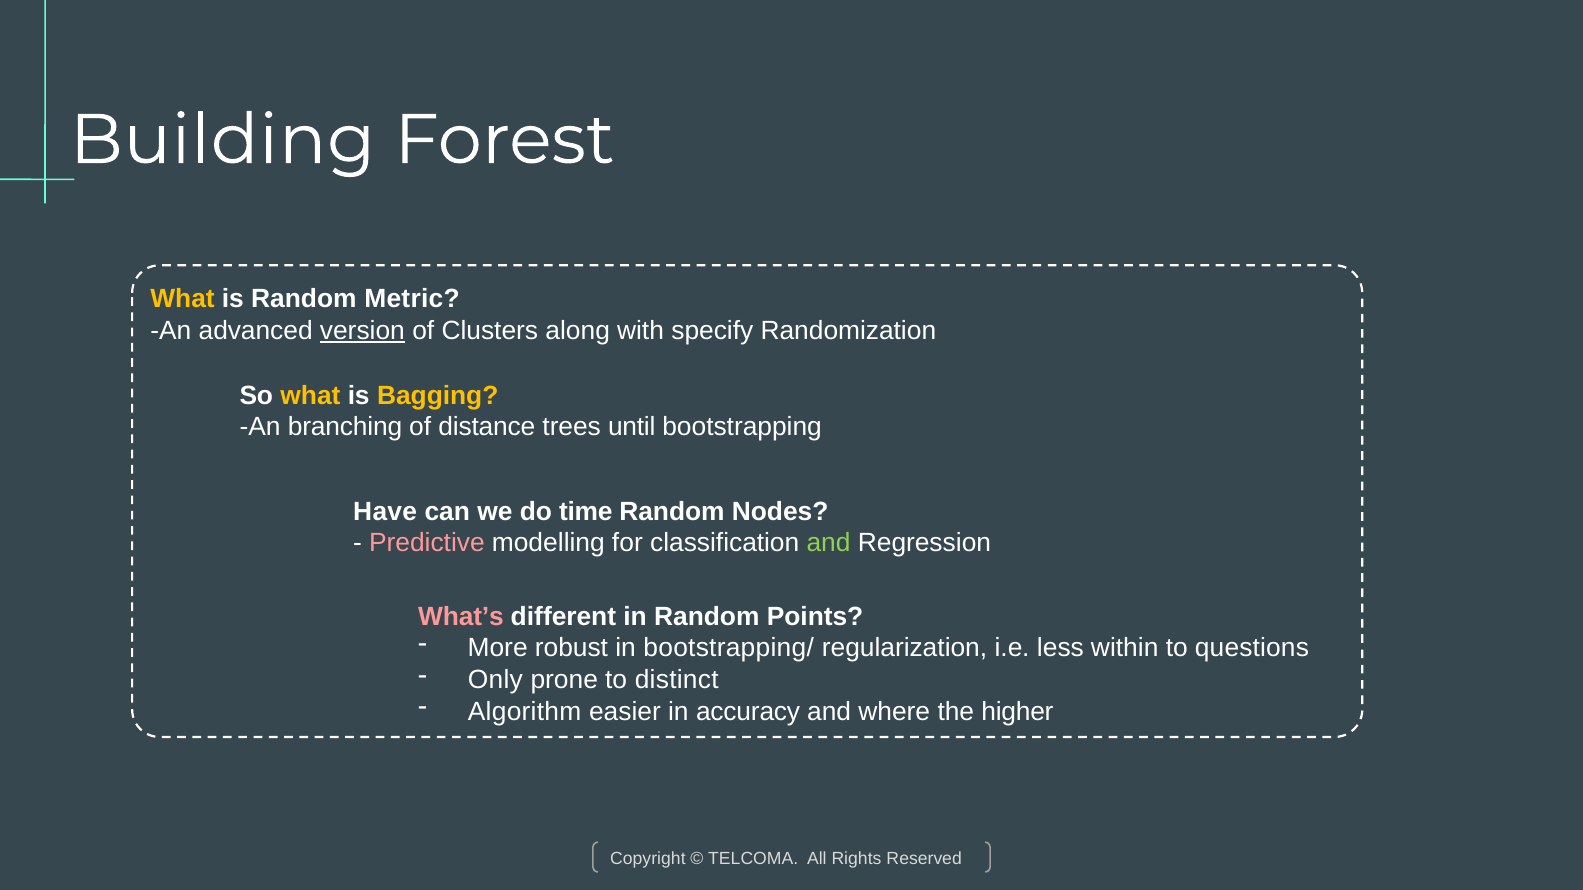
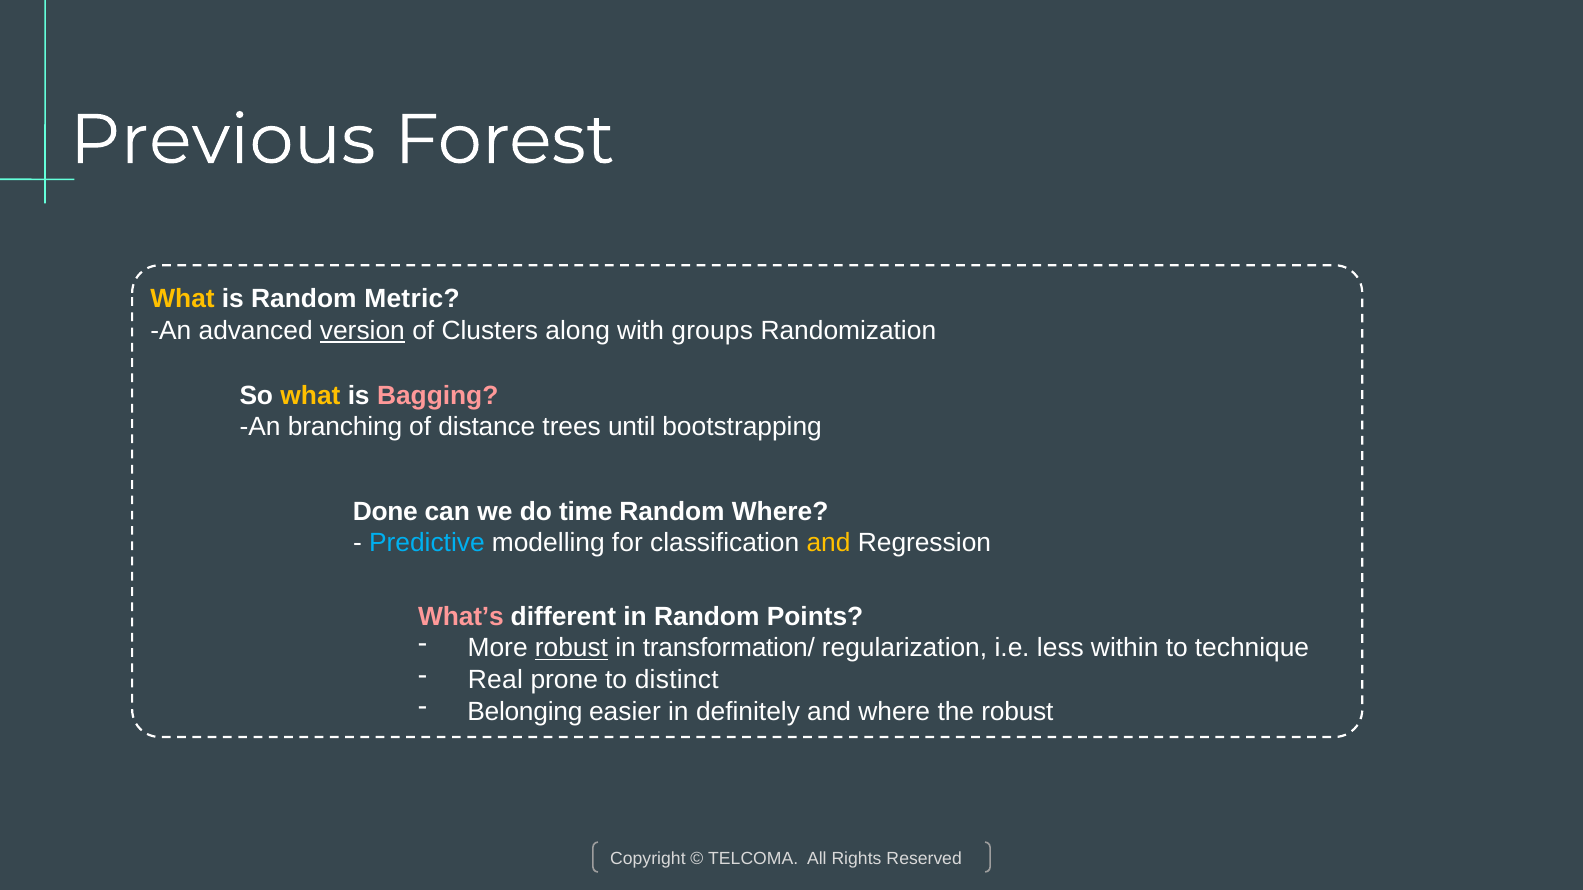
Building: Building -> Previous
specify: specify -> groups
Bagging colour: yellow -> pink
Have: Have -> Done
Random Nodes: Nodes -> Where
Predictive colour: pink -> light blue
and at (829, 543) colour: light green -> yellow
robust at (571, 648) underline: none -> present
bootstrapping/: bootstrapping/ -> transformation/
questions: questions -> technique
Only: Only -> Real
Algorithm: Algorithm -> Belonging
accuracy: accuracy -> definitely
the higher: higher -> robust
